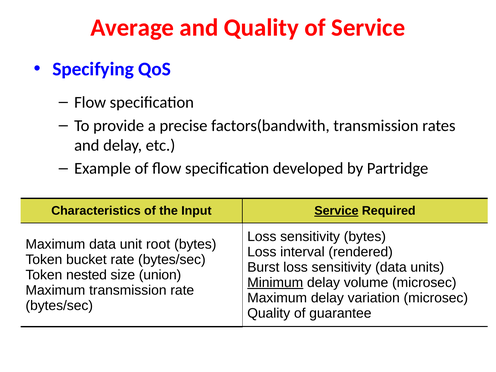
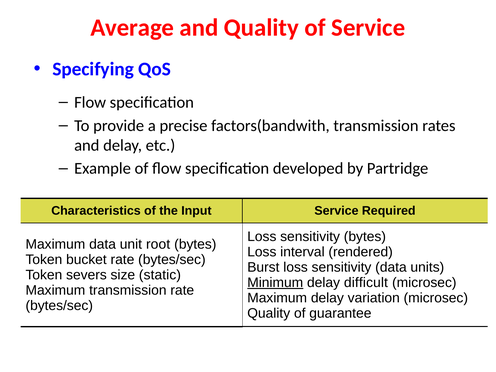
Service at (336, 211) underline: present -> none
nested: nested -> severs
union: union -> static
volume: volume -> difficult
